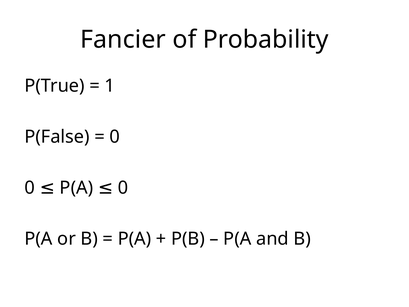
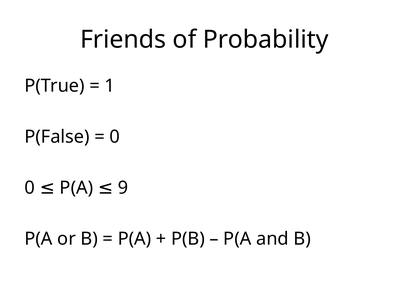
Fancier: Fancier -> Friends
P(A 0: 0 -> 9
